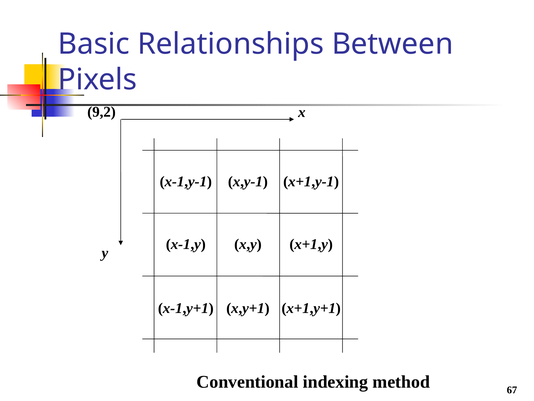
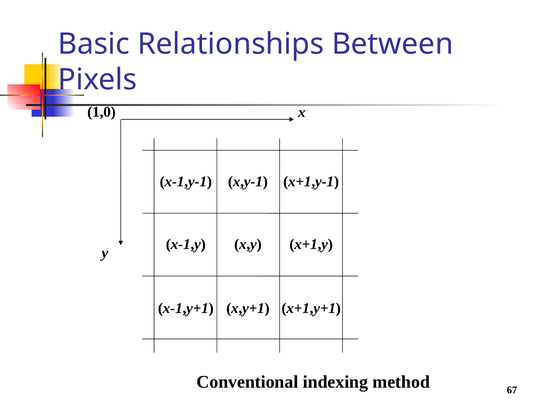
9,2: 9,2 -> 1,0
